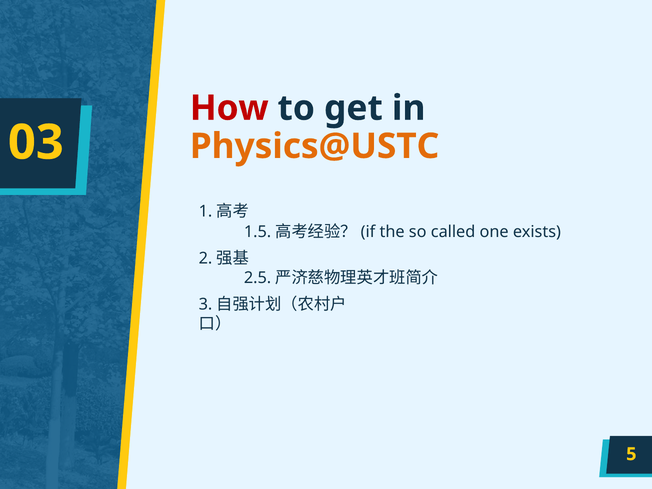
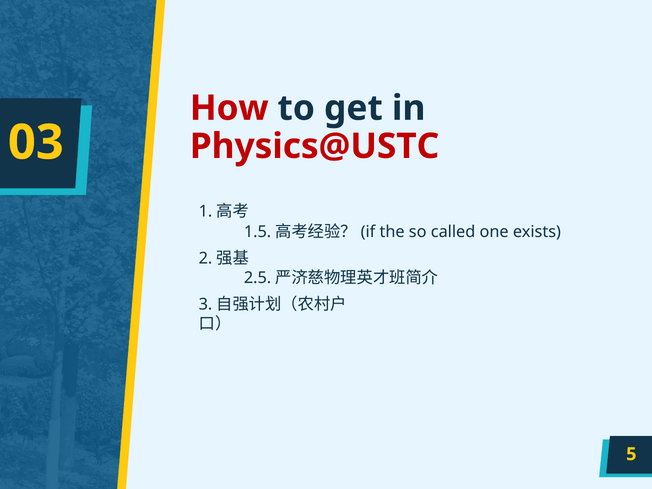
Physics@USTC colour: orange -> red
